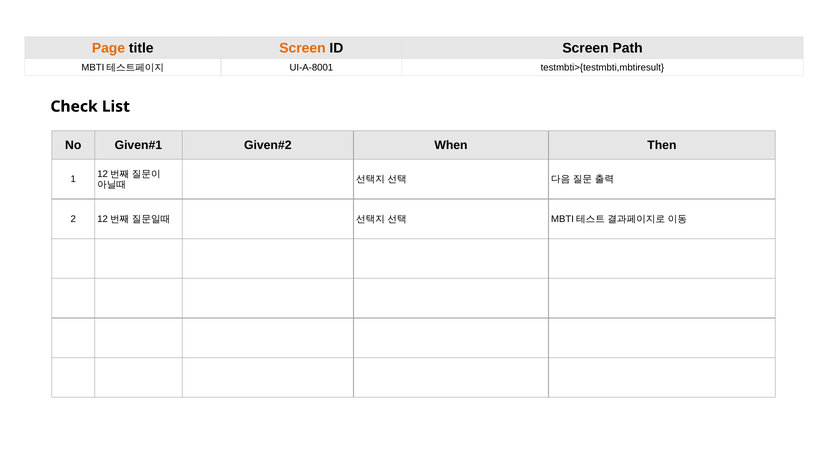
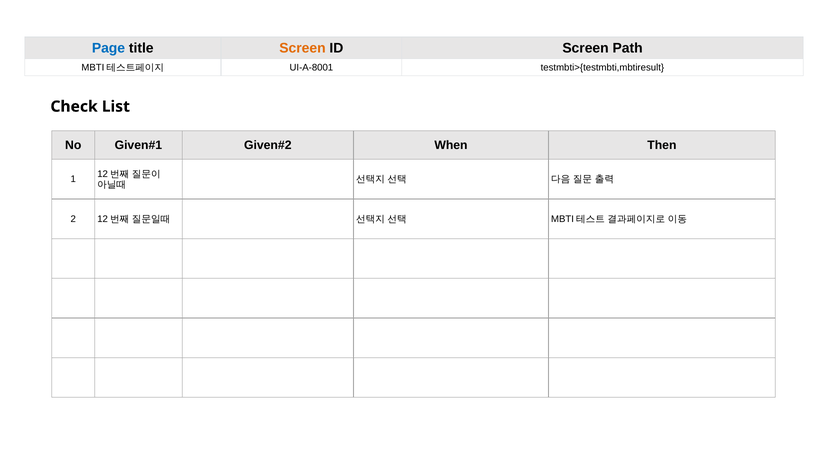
Page colour: orange -> blue
